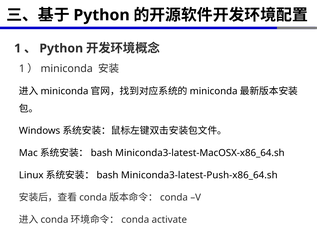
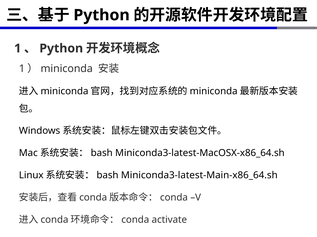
Miniconda3-latest-Push-x86_64.sh: Miniconda3-latest-Push-x86_64.sh -> Miniconda3-latest-Main-x86_64.sh
